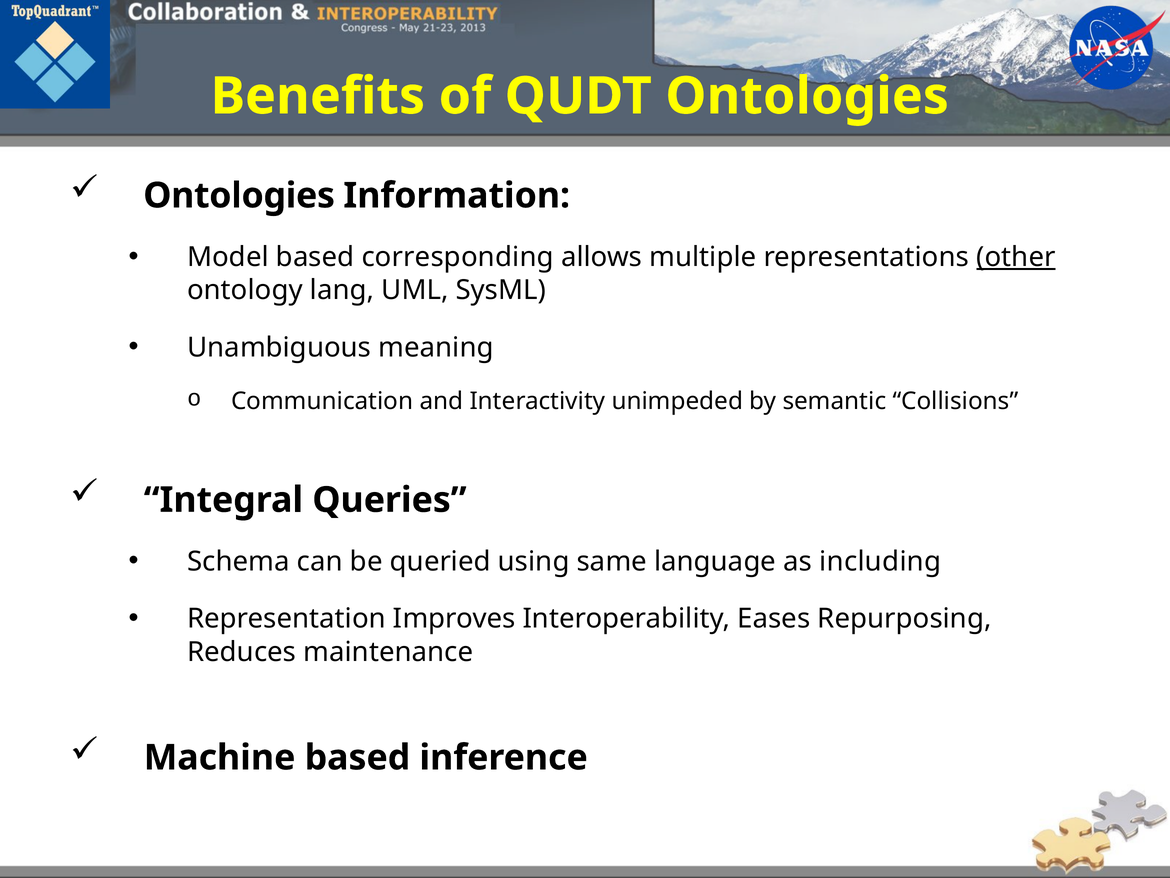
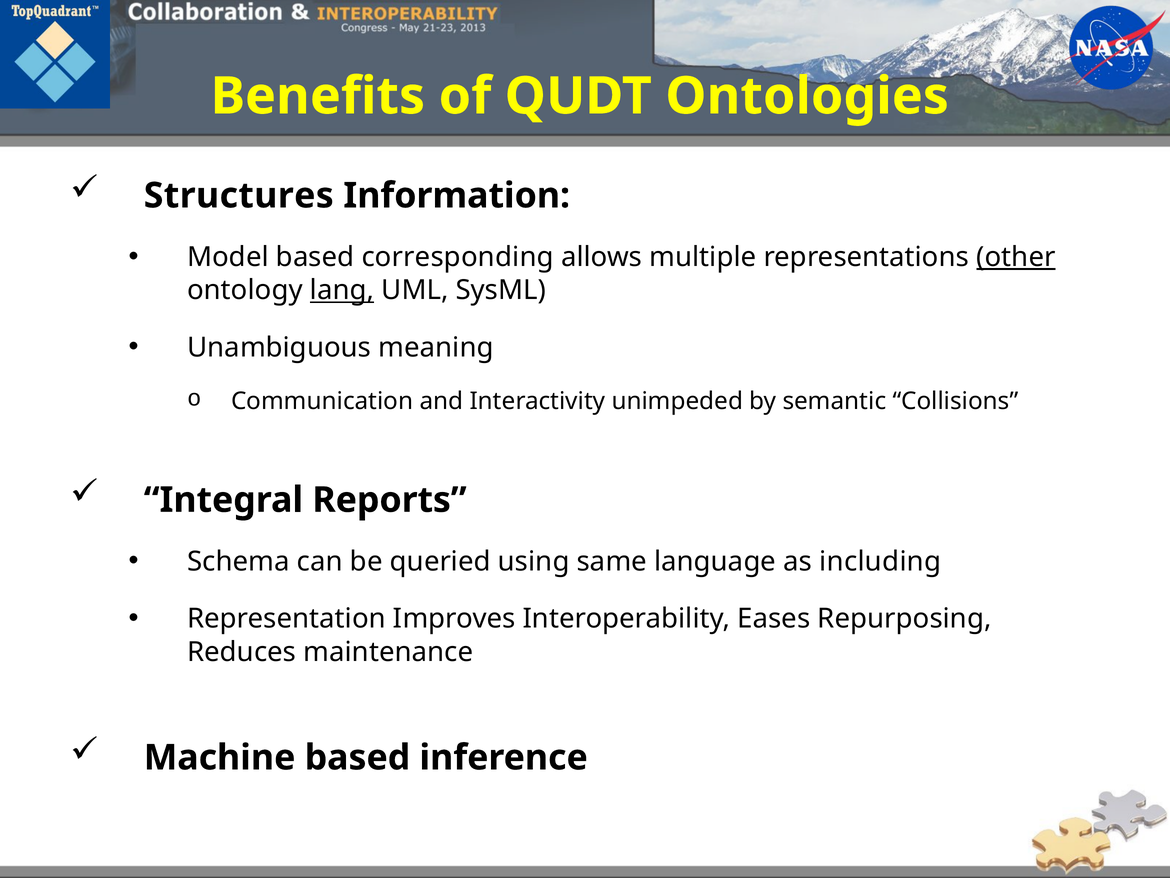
Ontologies at (239, 196): Ontologies -> Structures
lang underline: none -> present
Queries: Queries -> Reports
